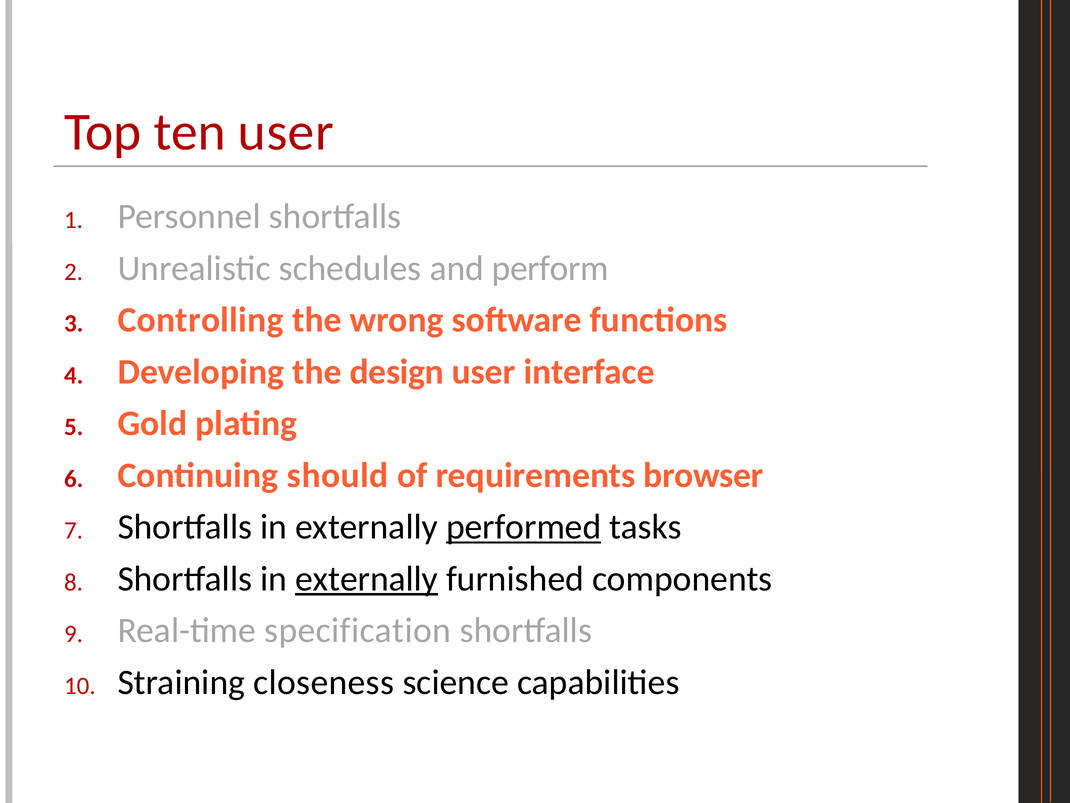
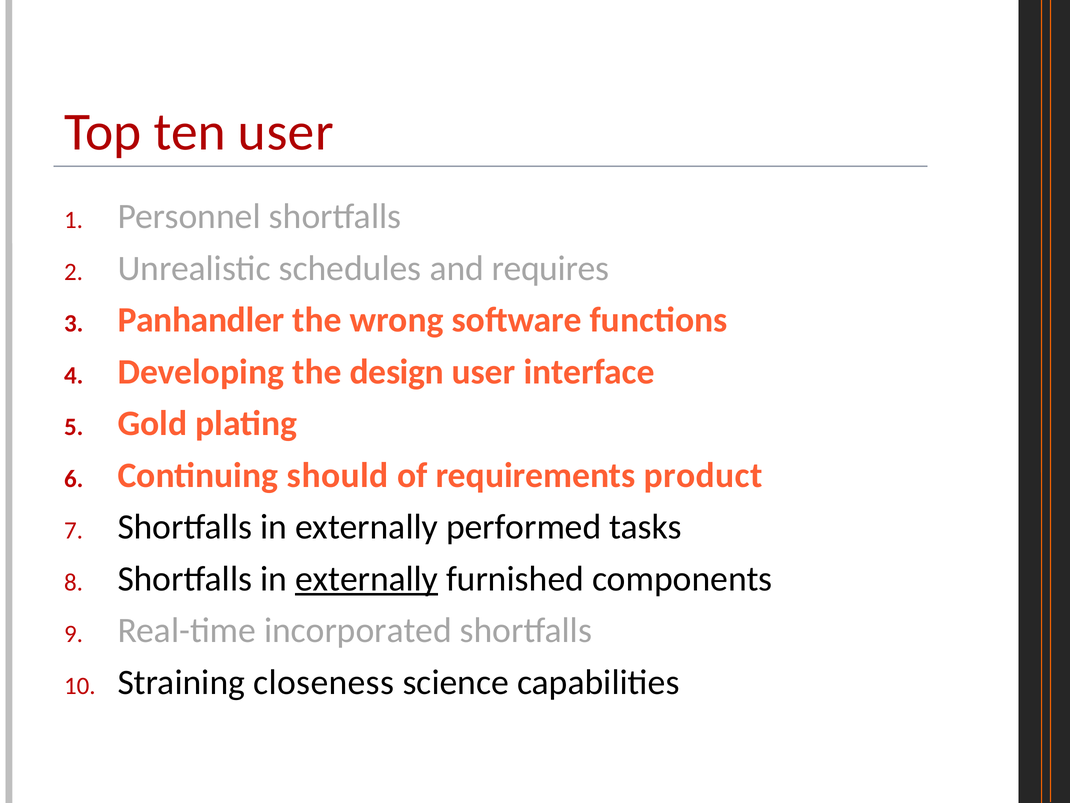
perform: perform -> requires
Controlling: Controlling -> Panhandler
browser: browser -> product
performed underline: present -> none
specification: specification -> incorporated
